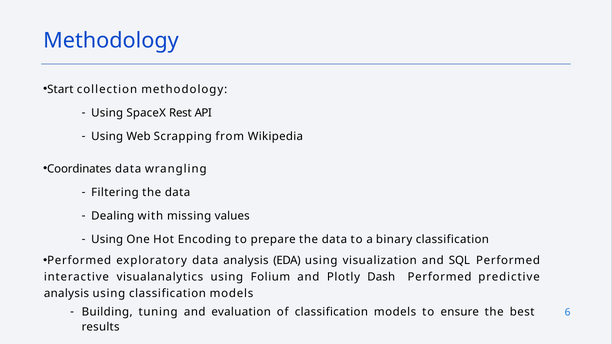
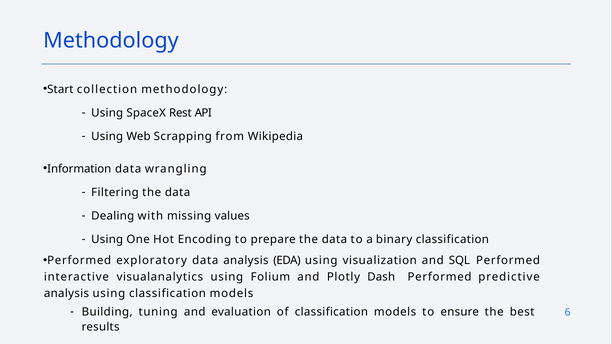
Coordinates: Coordinates -> Information
